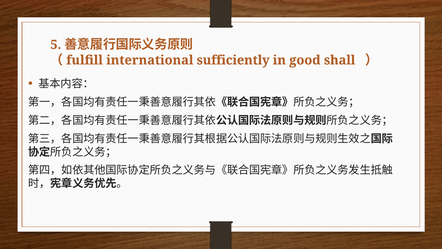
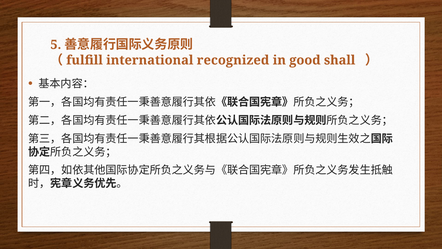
sufficiently: sufficiently -> recognized
